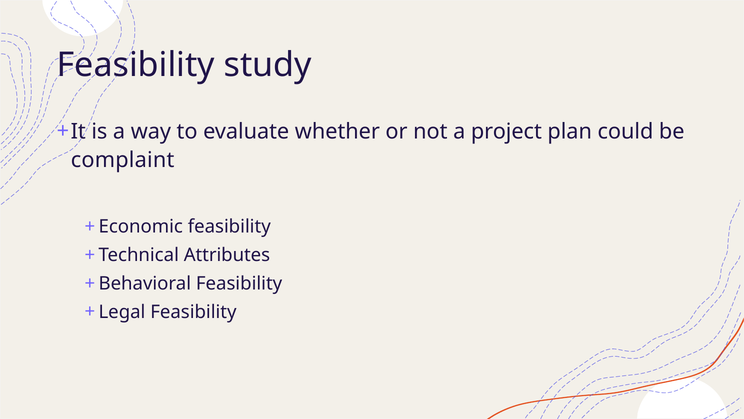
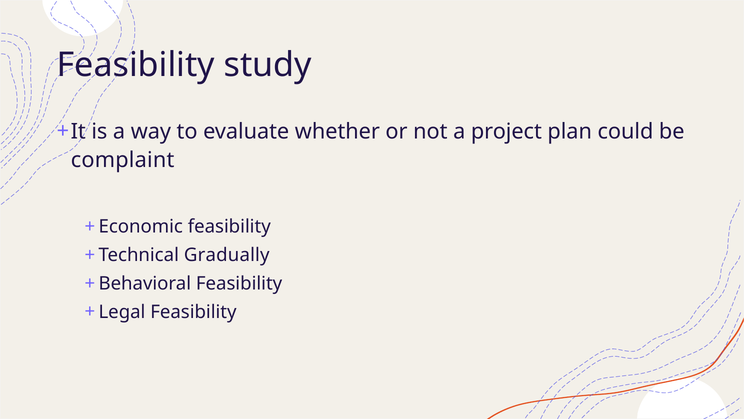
Attributes: Attributes -> Gradually
